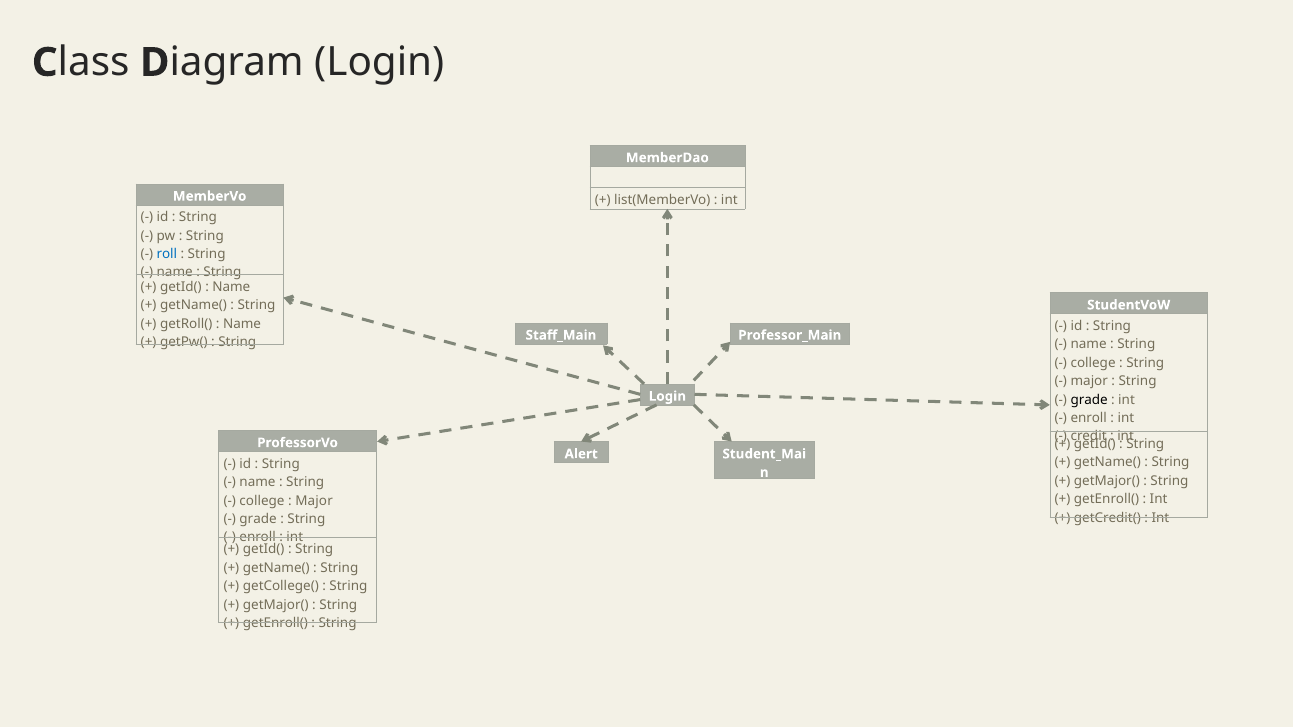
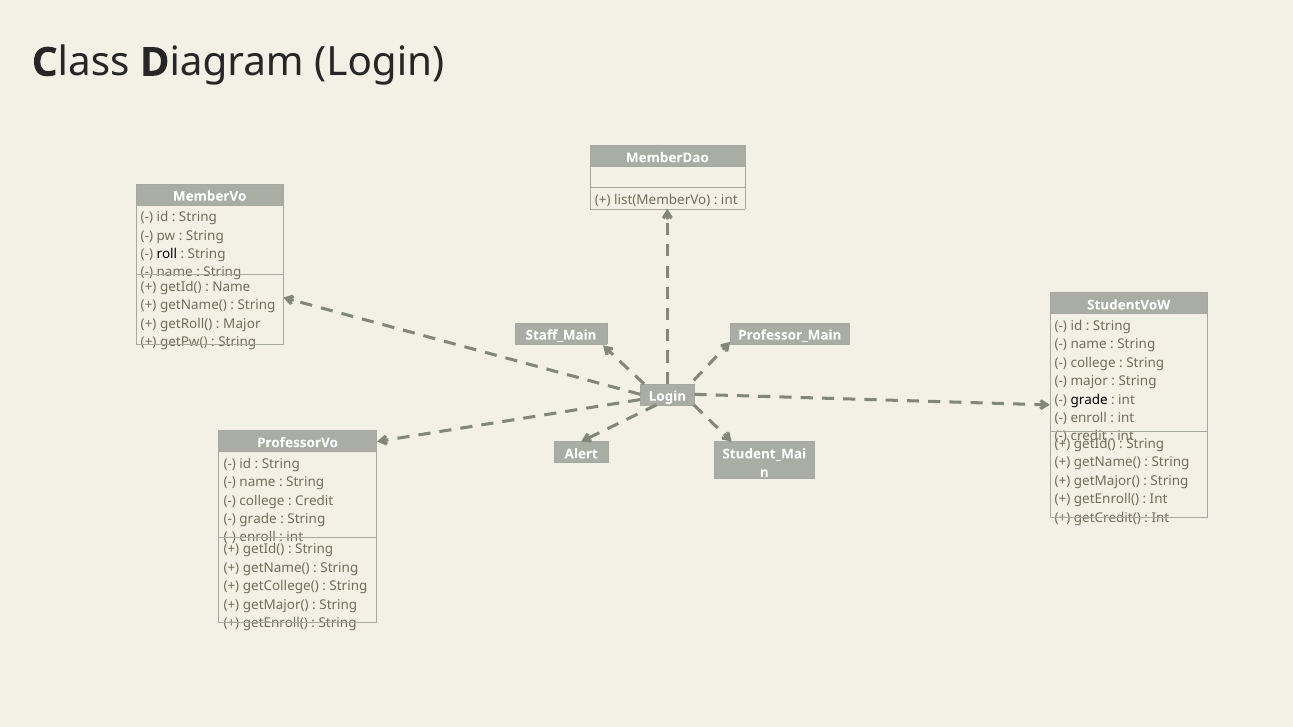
roll colour: blue -> black
Name at (242, 324): Name -> Major
Major at (314, 501): Major -> Credit
